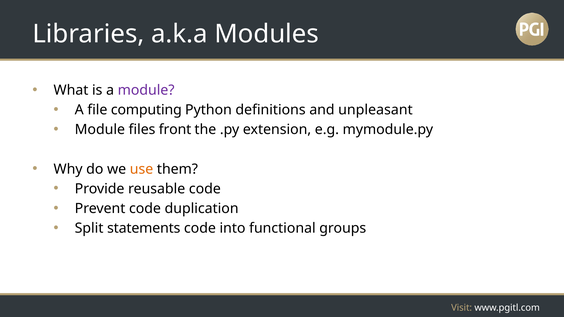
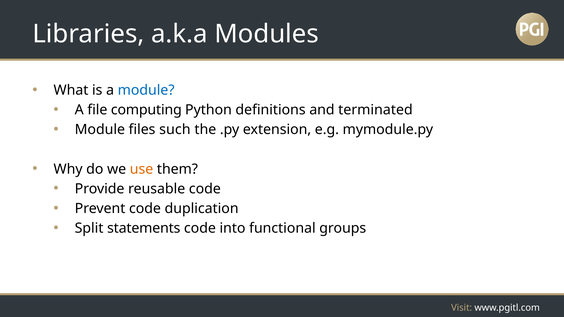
module at (146, 90) colour: purple -> blue
unpleasant: unpleasant -> terminated
front: front -> such
